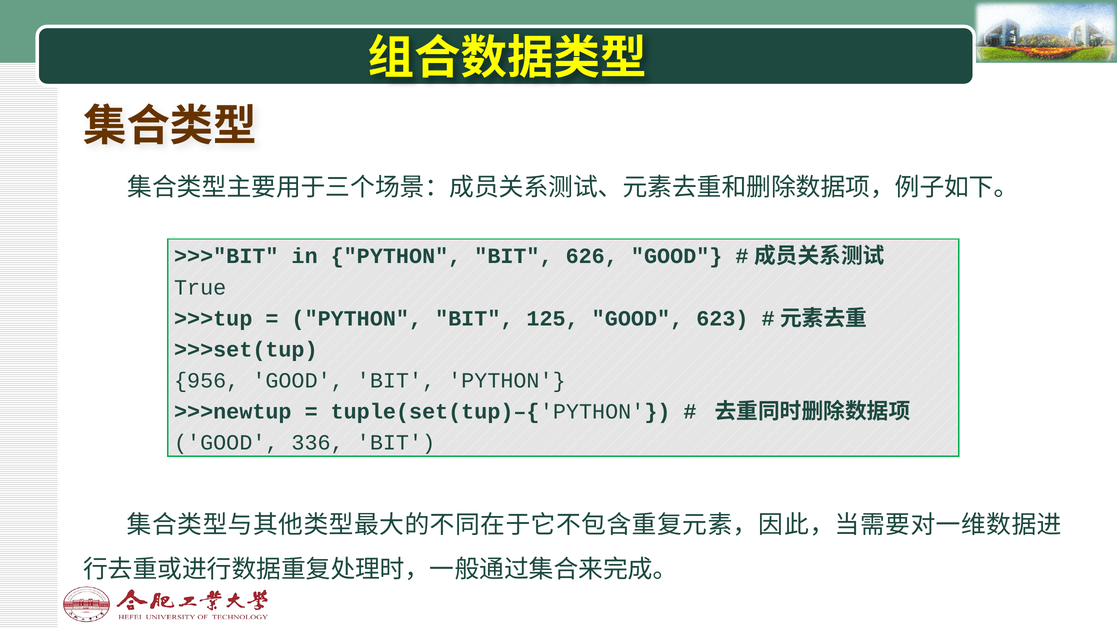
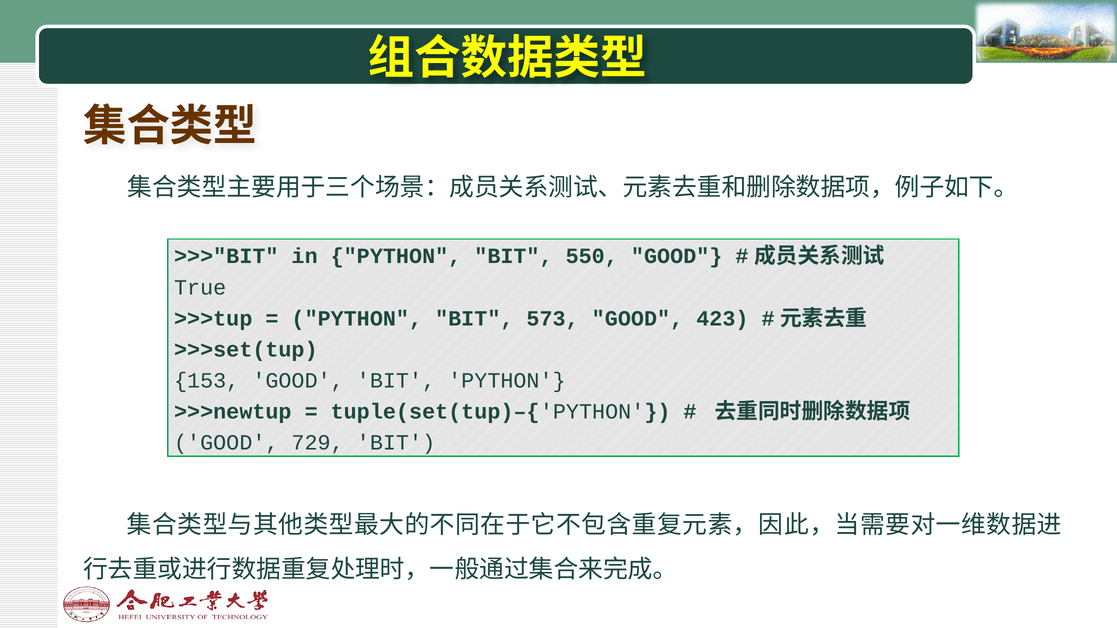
626: 626 -> 550
125: 125 -> 573
623: 623 -> 423
956: 956 -> 153
336: 336 -> 729
